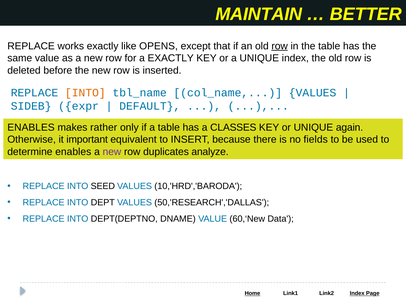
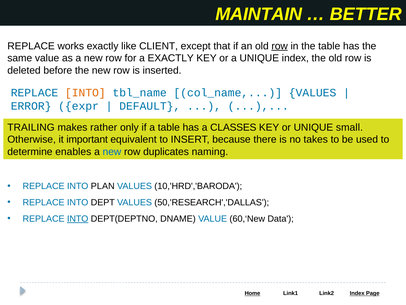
OPENS: OPENS -> CLIENT
SIDEB: SIDEB -> ERROR
ENABLES at (31, 127): ENABLES -> TRAILING
again: again -> small
fields: fields -> takes
new at (112, 152) colour: purple -> blue
analyze: analyze -> naming
SEED: SEED -> PLAN
INTO at (78, 218) underline: none -> present
